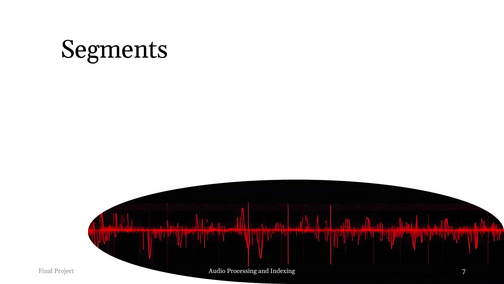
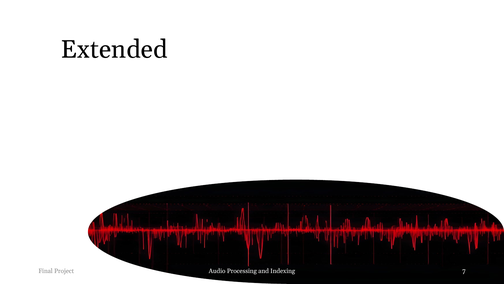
Segments: Segments -> Extended
